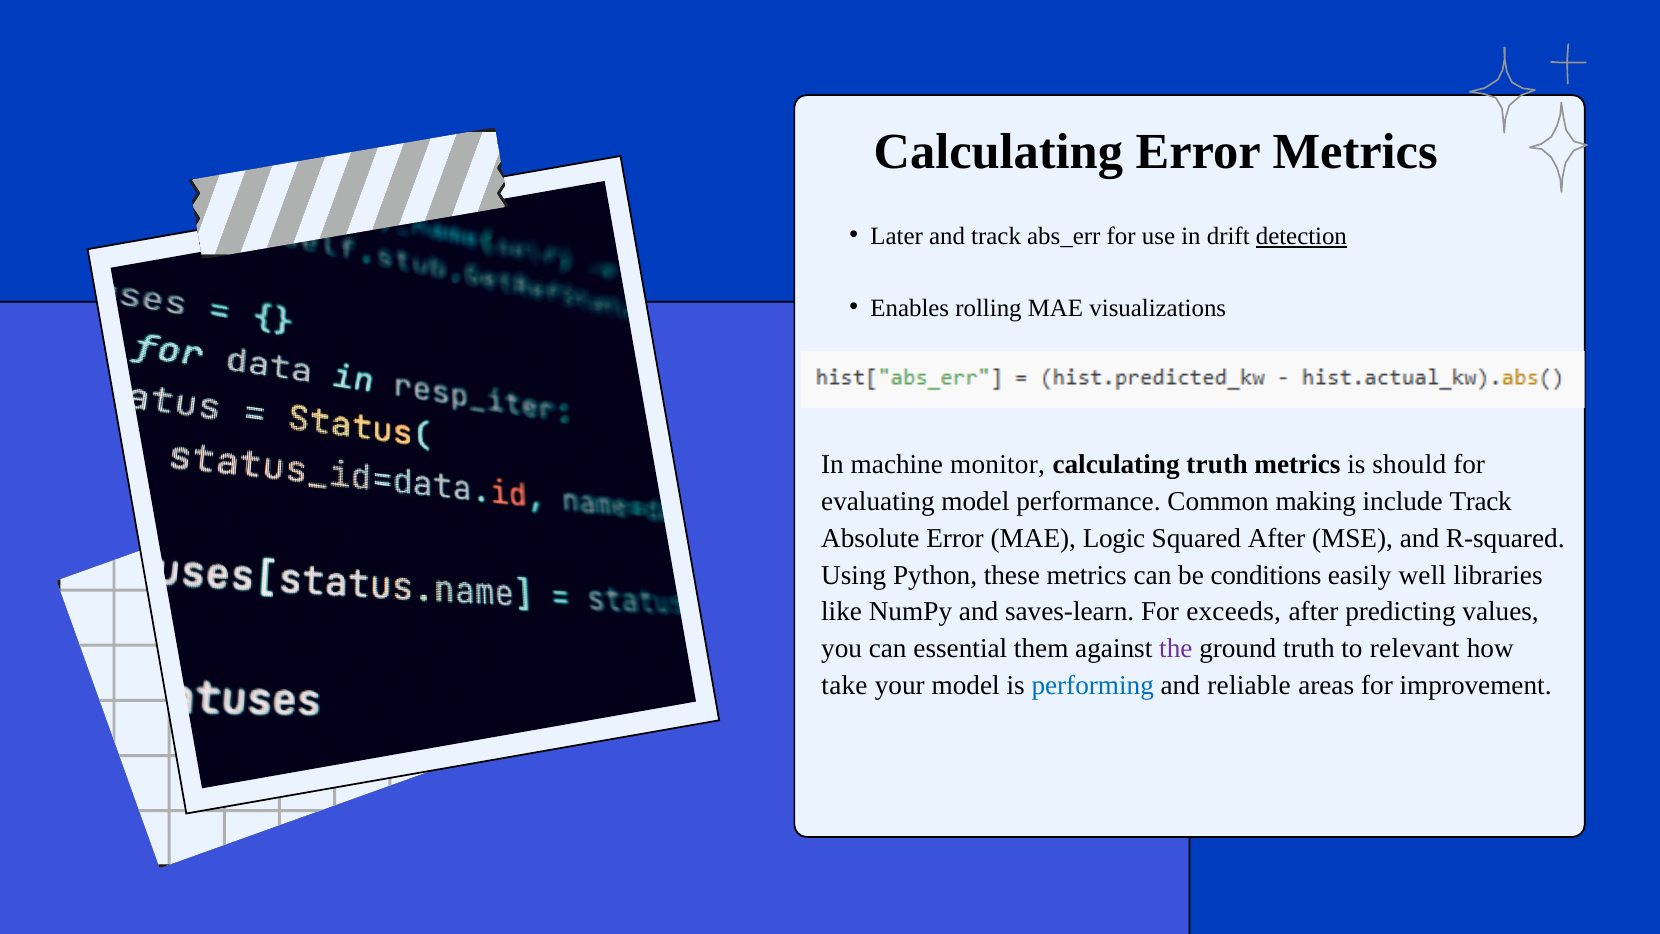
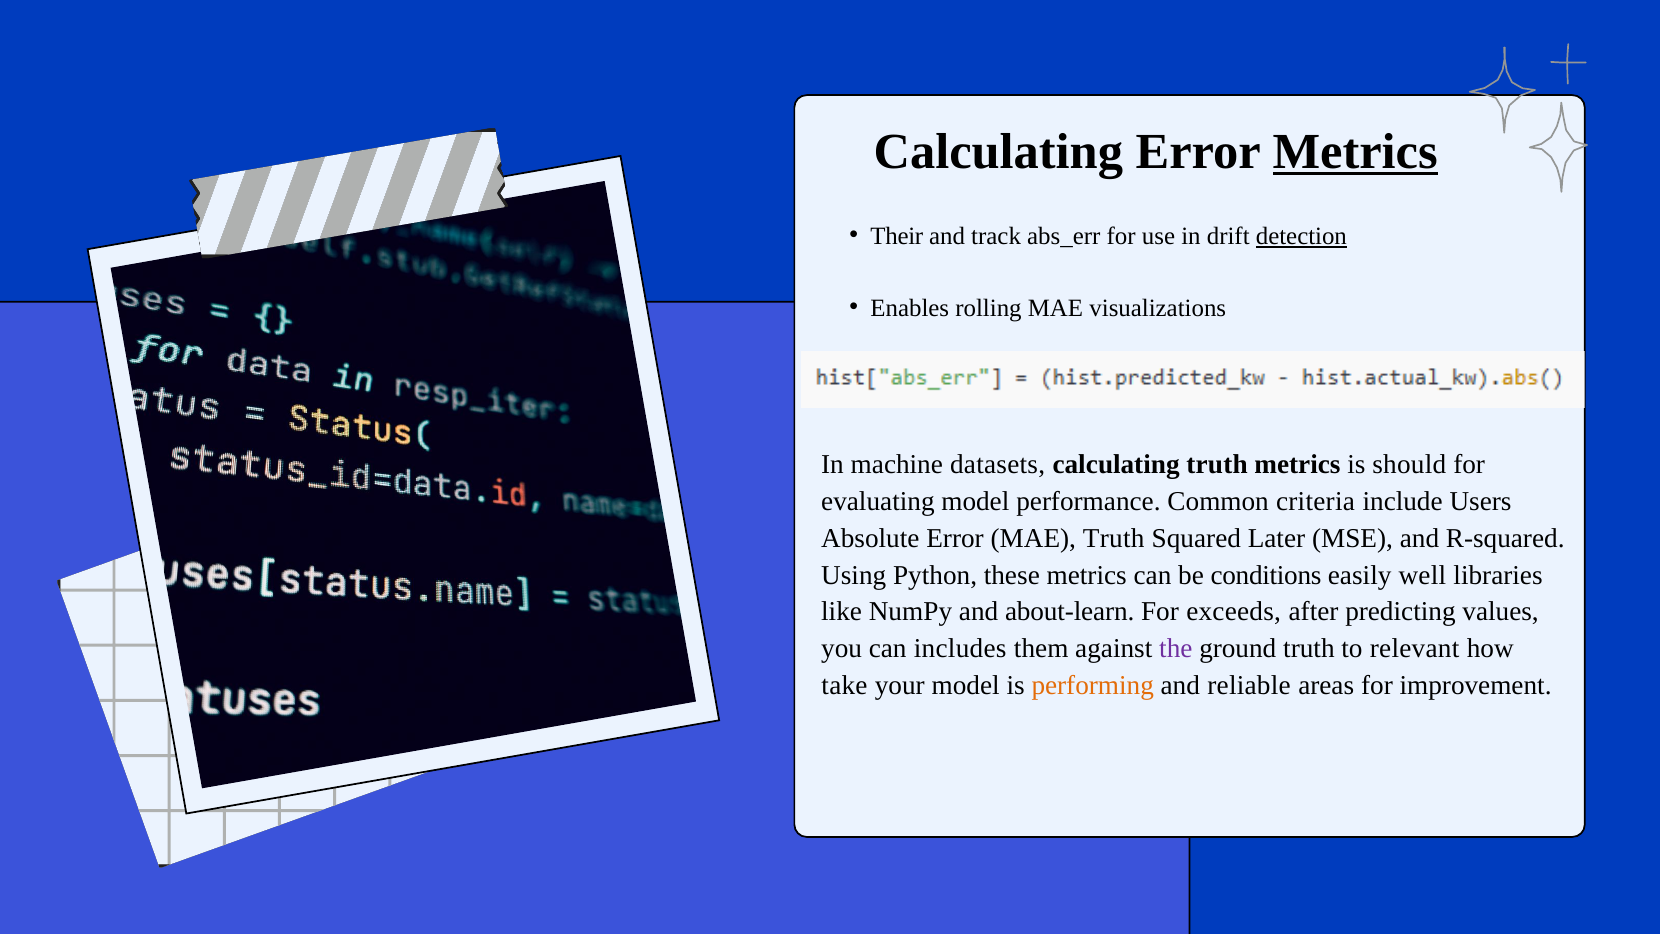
Metrics at (1355, 152) underline: none -> present
Later: Later -> Their
monitor: monitor -> datasets
making: making -> criteria
include Track: Track -> Users
MAE Logic: Logic -> Truth
Squared After: After -> Later
saves-learn: saves-learn -> about-learn
essential: essential -> includes
performing colour: blue -> orange
